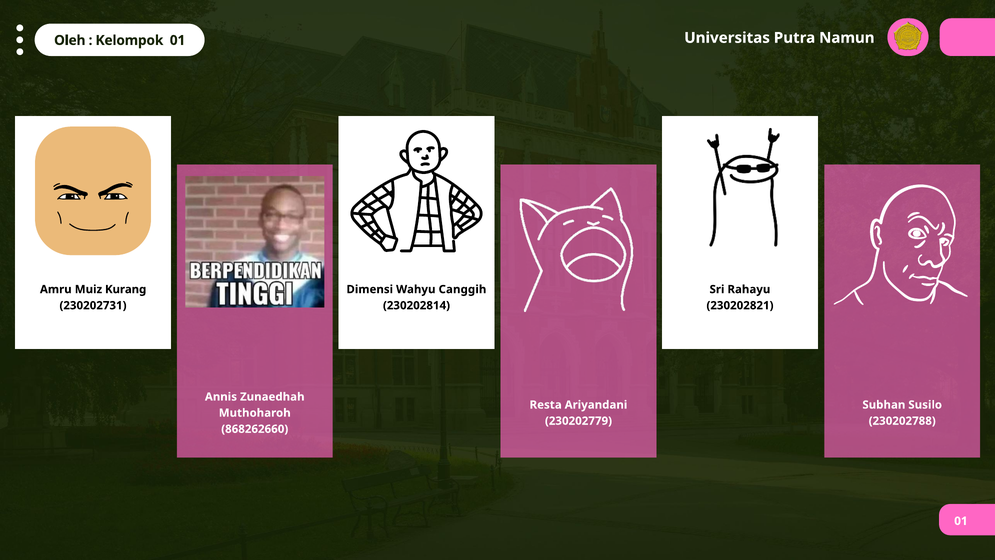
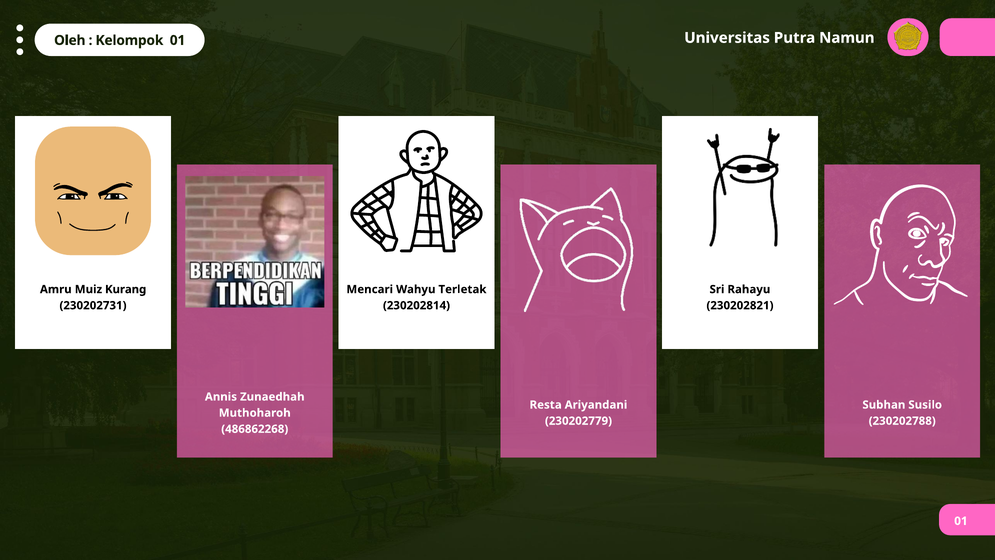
Dimensi: Dimensi -> Mencari
Canggih: Canggih -> Terletak
868262660: 868262660 -> 486862268
